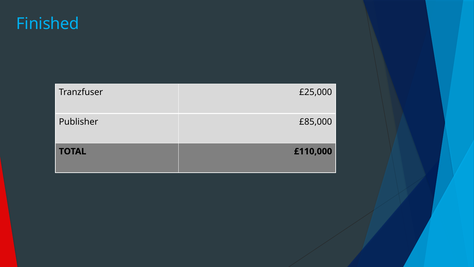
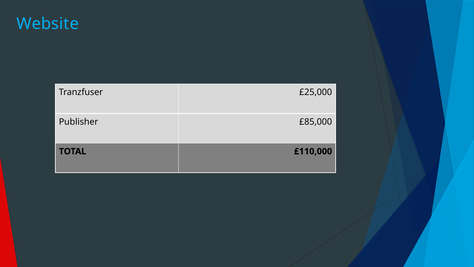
Finished: Finished -> Website
